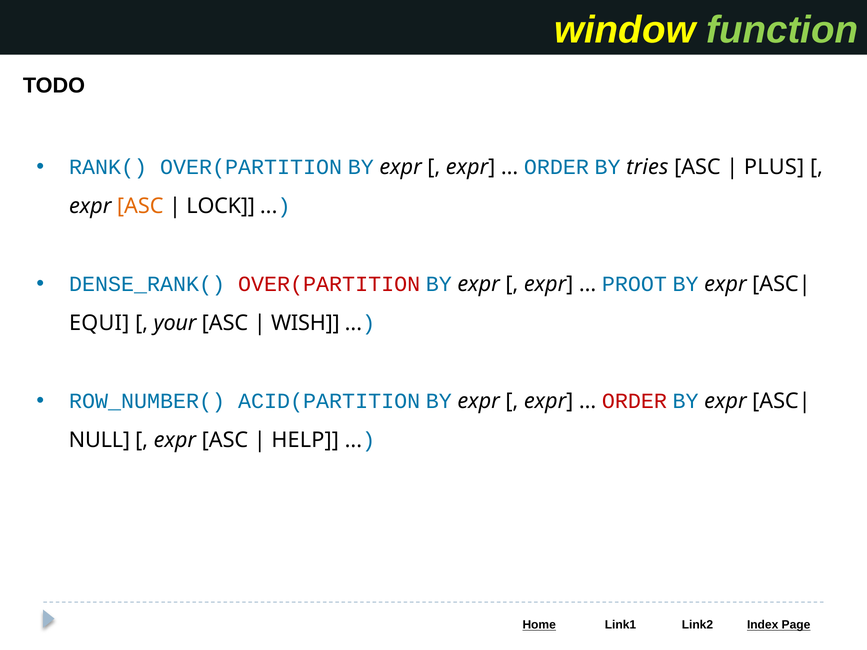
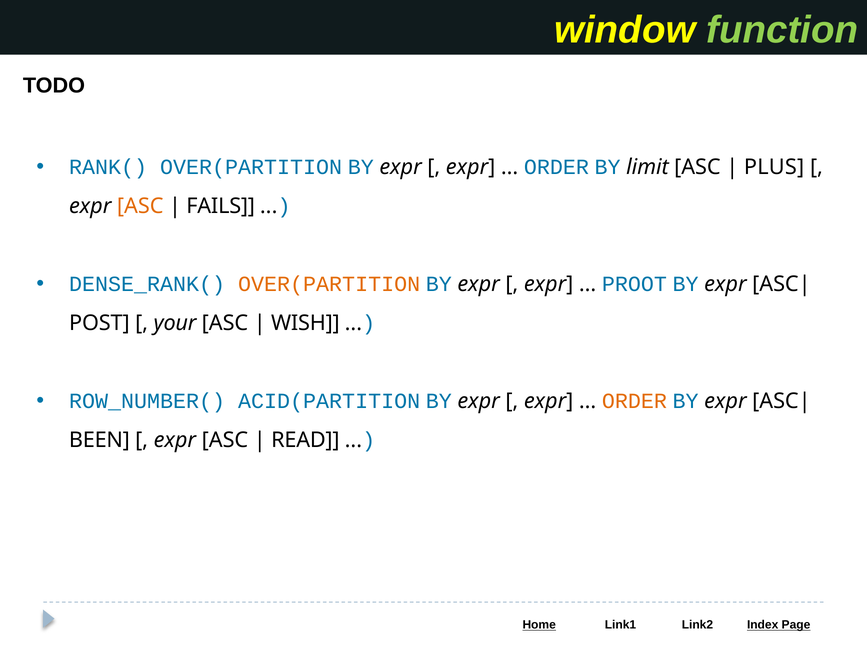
tries: tries -> limit
LOCK: LOCK -> FAILS
OVER(PARTITION at (329, 284) colour: red -> orange
EQUI: EQUI -> POST
ORDER at (634, 401) colour: red -> orange
NULL: NULL -> BEEN
HELP: HELP -> READ
